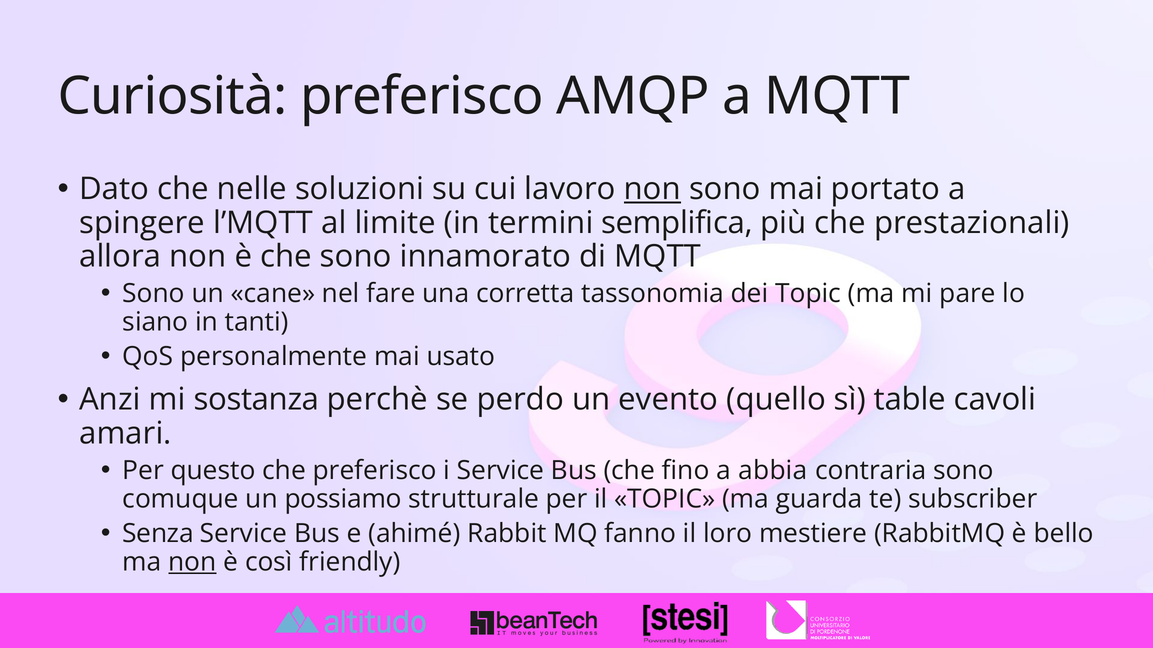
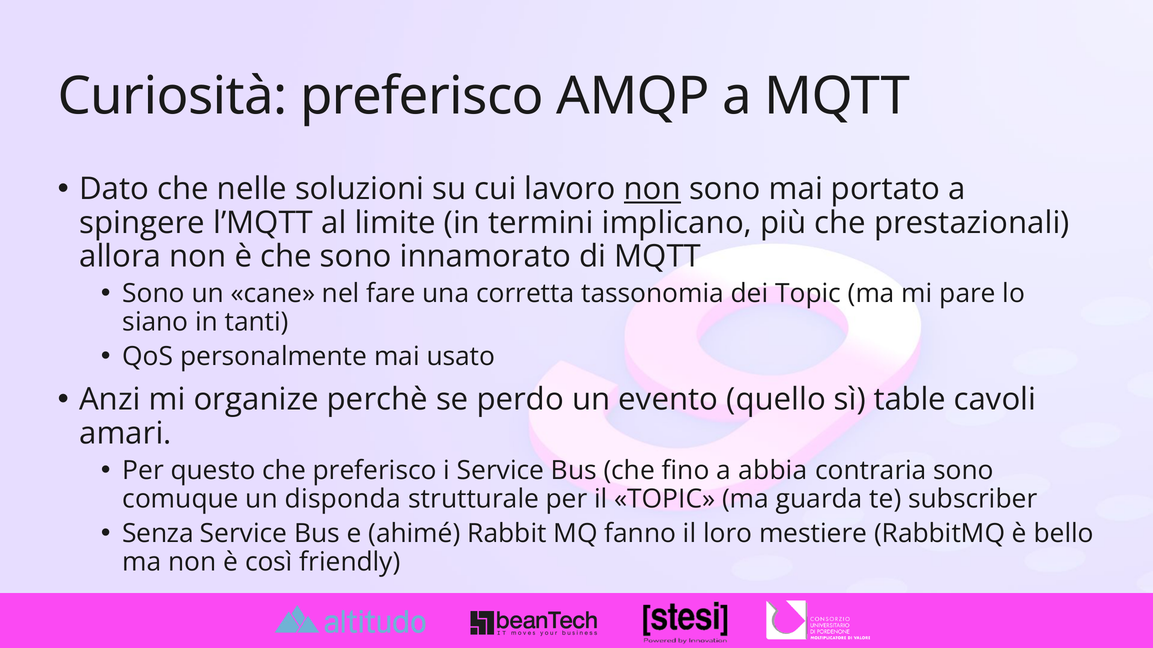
semplifica: semplifica -> implicano
sostanza: sostanza -> organize
possiamo: possiamo -> disponda
non at (192, 562) underline: present -> none
